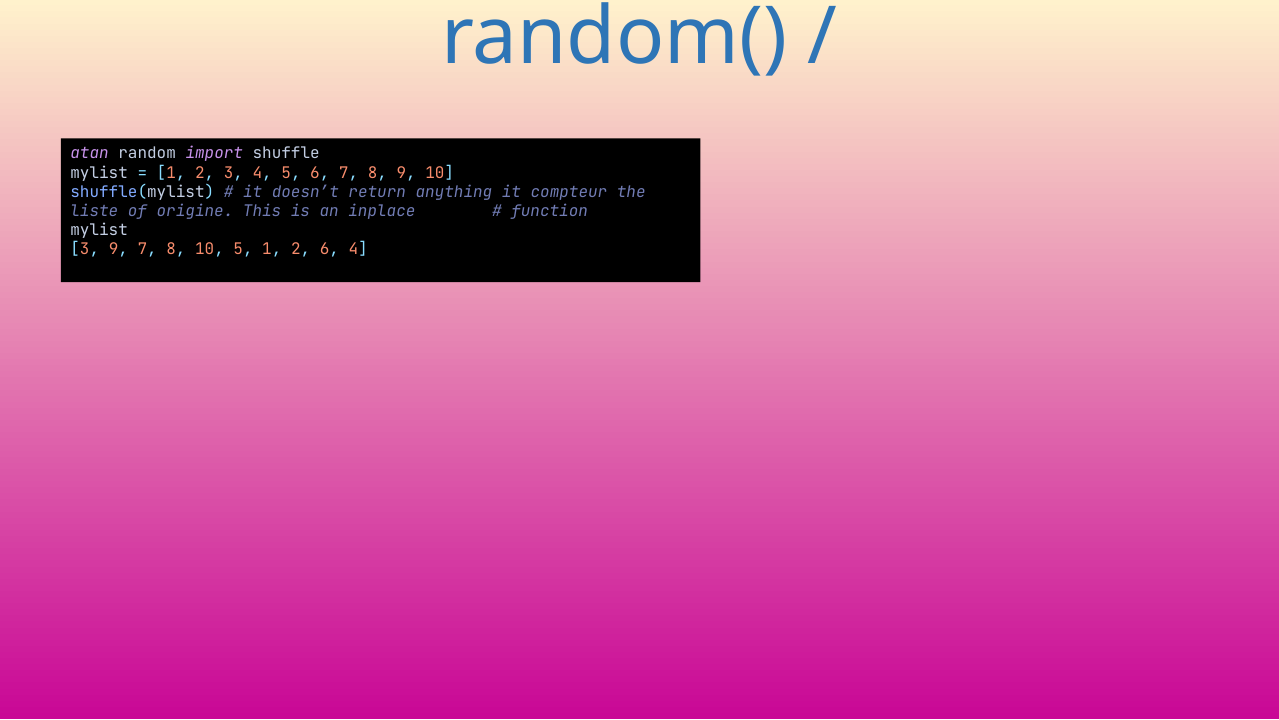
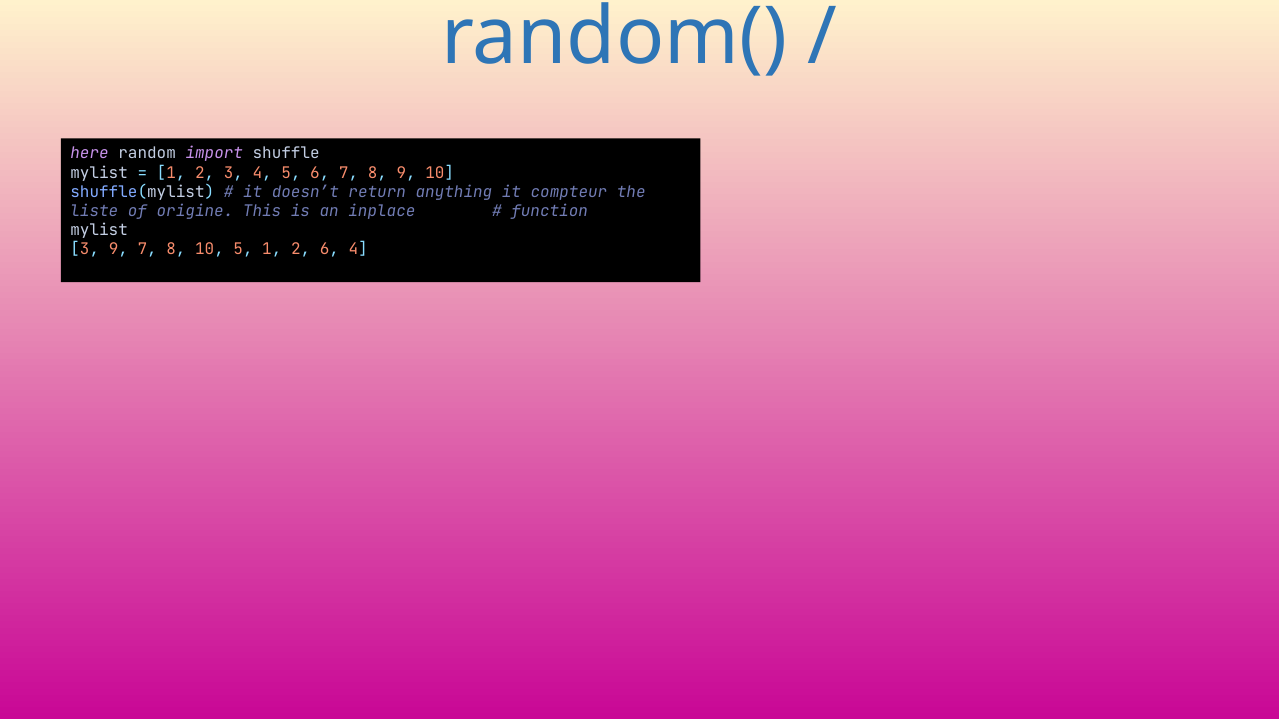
atan: atan -> here
